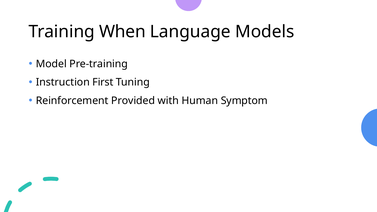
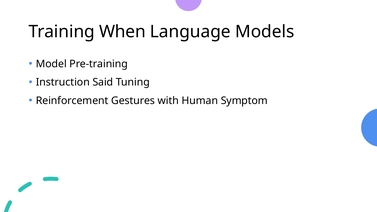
First: First -> Said
Provided: Provided -> Gestures
